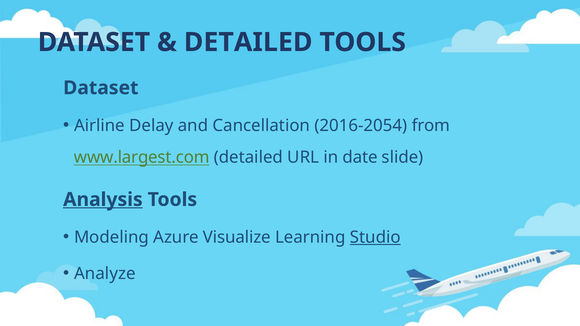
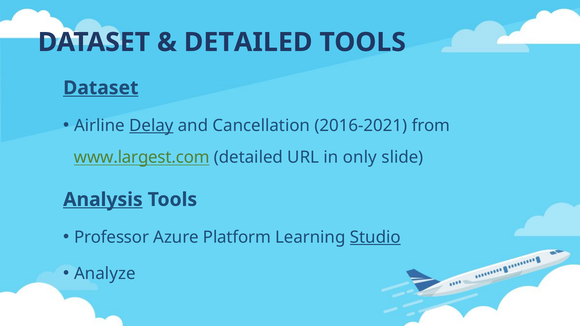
Dataset at (101, 88) underline: none -> present
Delay underline: none -> present
2016-2054: 2016-2054 -> 2016-2021
date: date -> only
Modeling: Modeling -> Professor
Visualize: Visualize -> Platform
